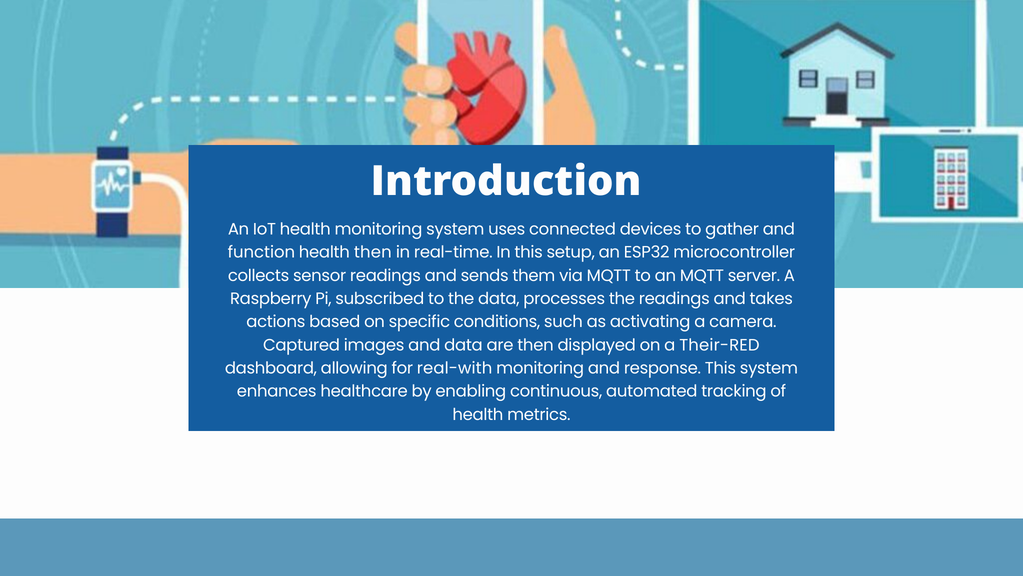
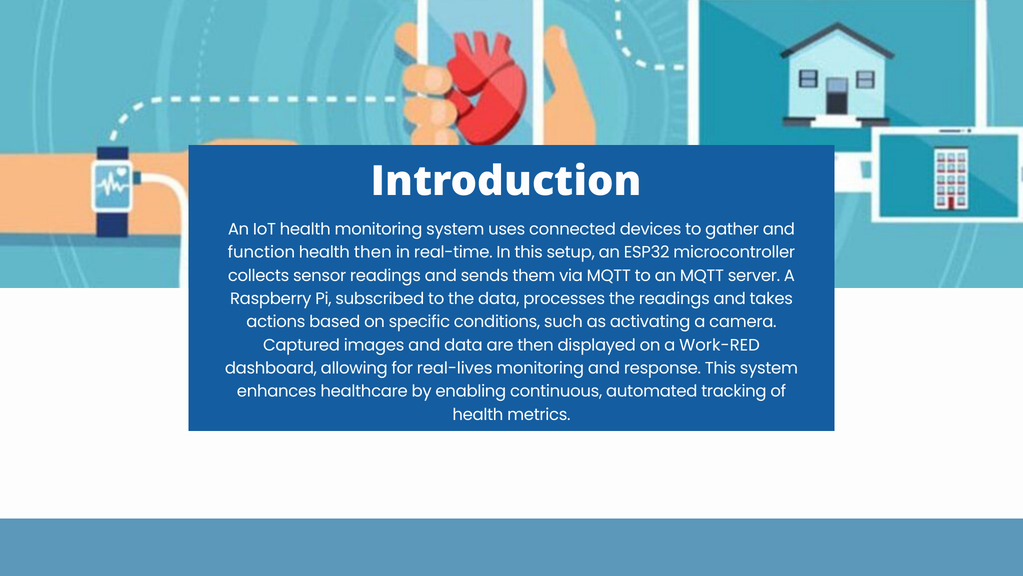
Their-RED: Their-RED -> Work-RED
real-with: real-with -> real-lives
